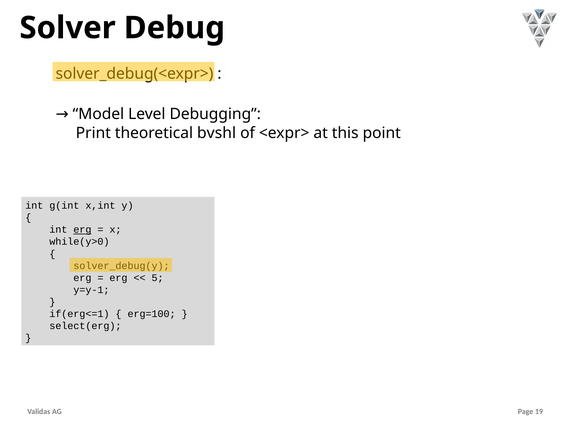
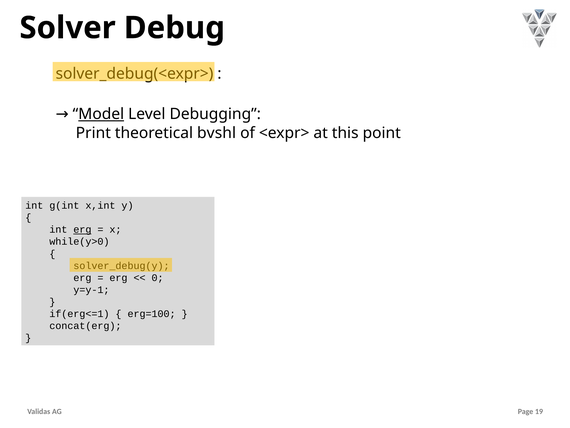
Model underline: none -> present
5: 5 -> 0
select(erg: select(erg -> concat(erg
